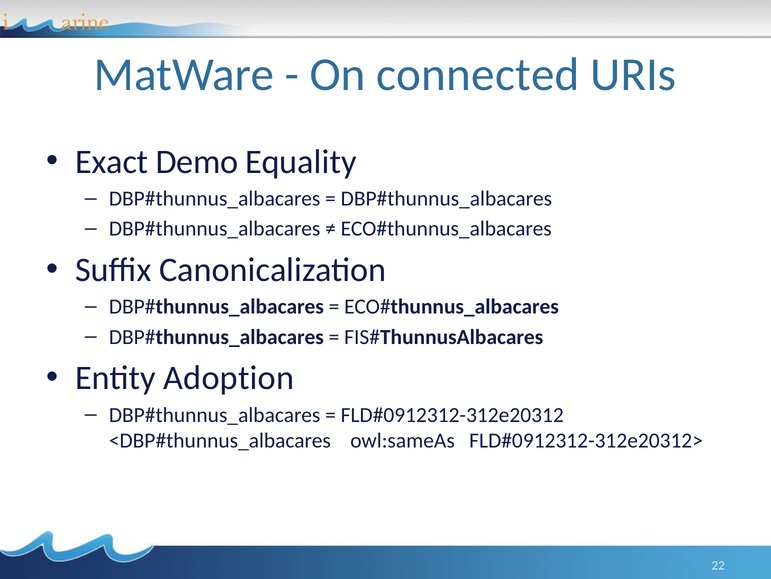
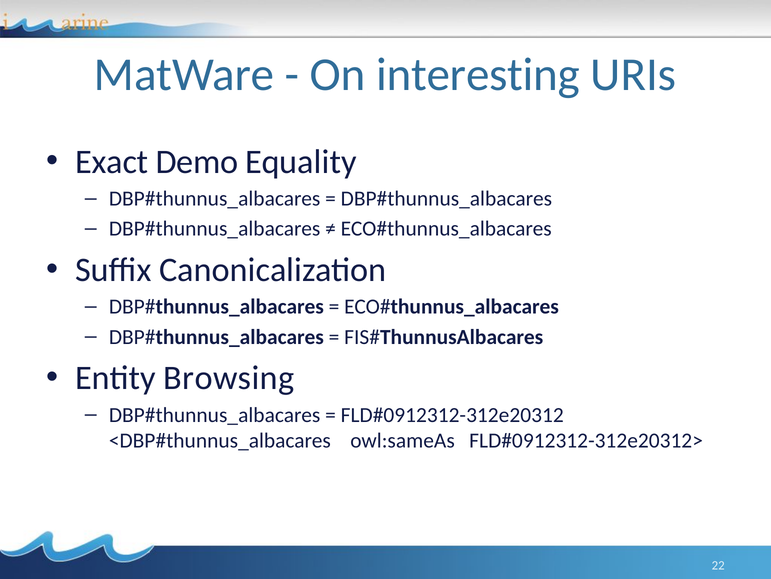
connected: connected -> interesting
Adoption: Adoption -> Browsing
